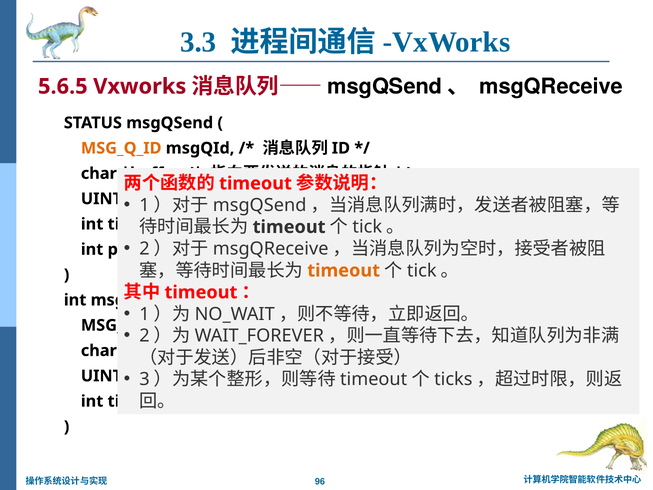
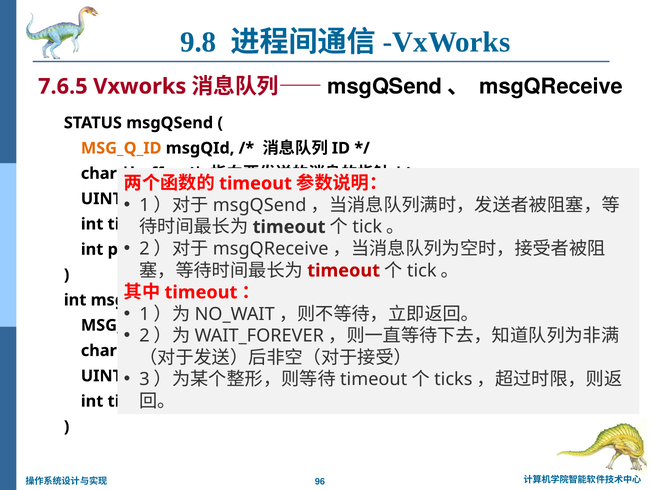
3.3: 3.3 -> 9.8
5.6.5: 5.6.5 -> 7.6.5
timeout at (344, 270) colour: orange -> red
